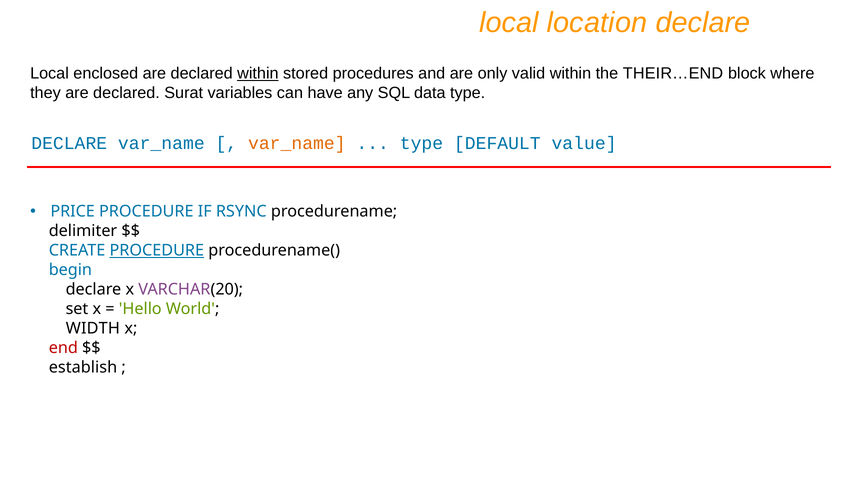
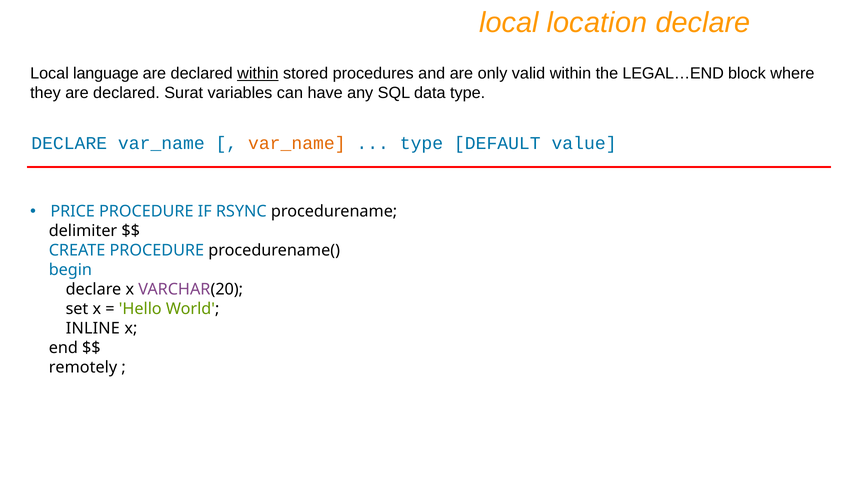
enclosed: enclosed -> language
THEIR…END: THEIR…END -> LEGAL…END
PROCEDURE at (157, 250) underline: present -> none
WIDTH: WIDTH -> INLINE
end colour: red -> black
establish: establish -> remotely
